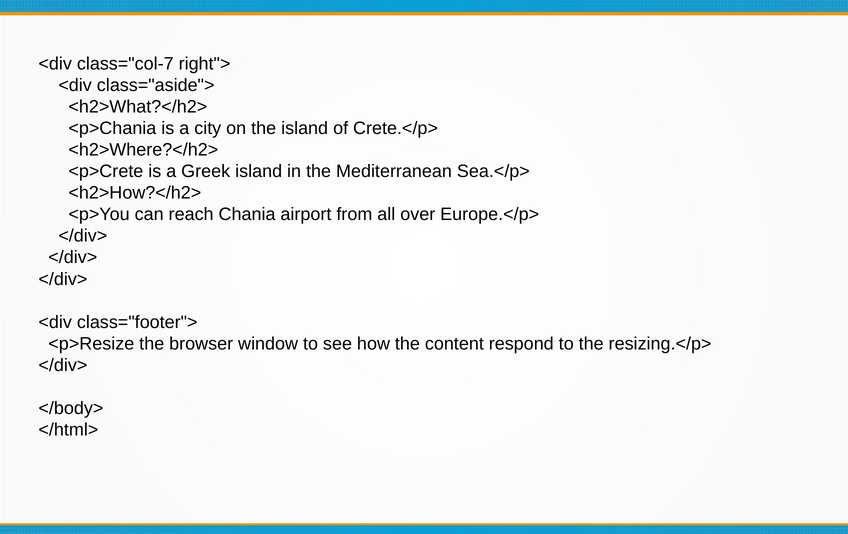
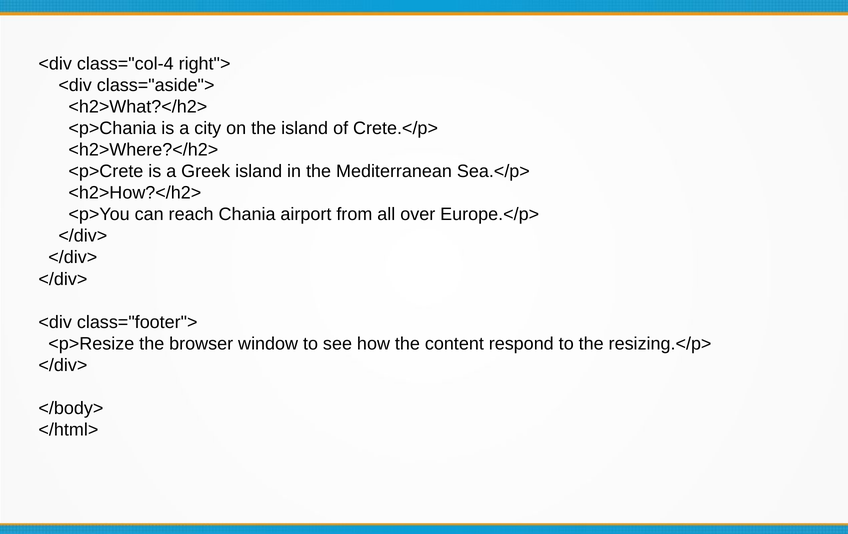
class="col-7: class="col-7 -> class="col-4
